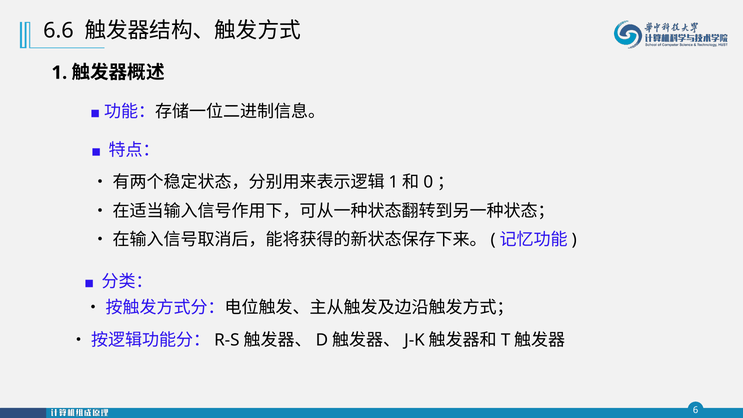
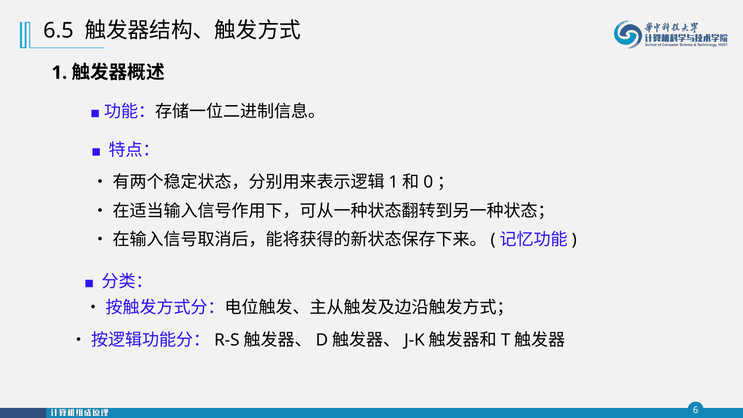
6.6: 6.6 -> 6.5
